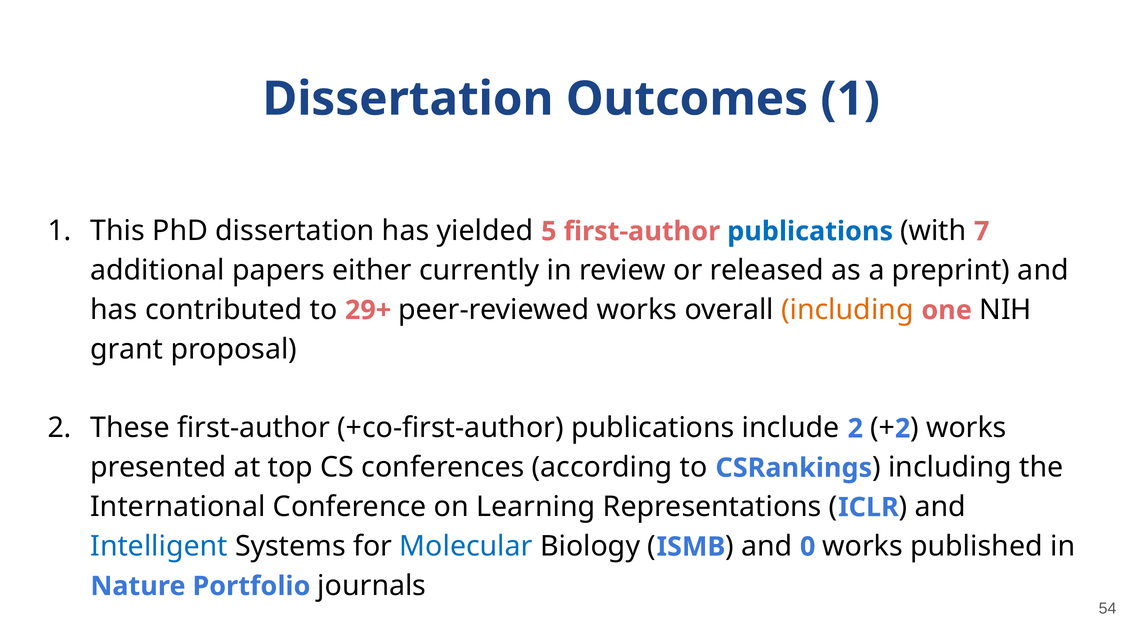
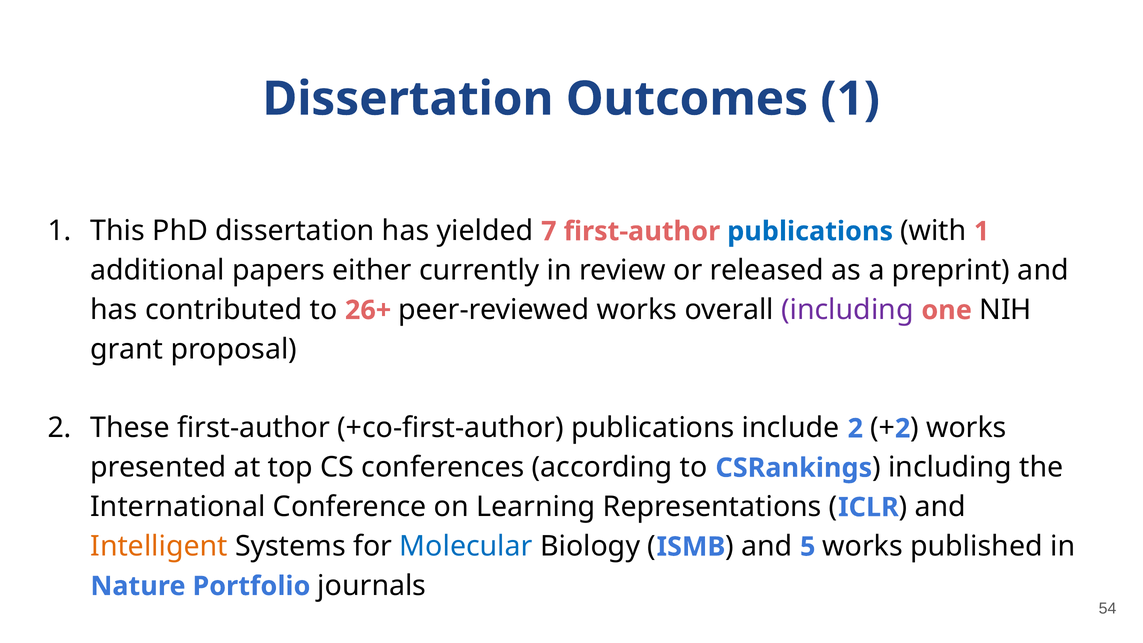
5: 5 -> 7
with 7: 7 -> 1
29+: 29+ -> 26+
including at (847, 310) colour: orange -> purple
Intelligent colour: blue -> orange
0: 0 -> 5
